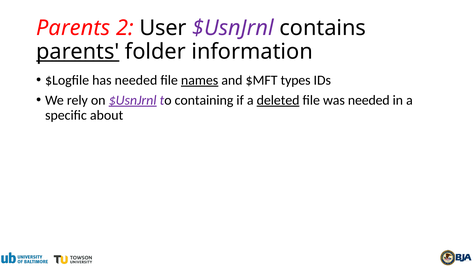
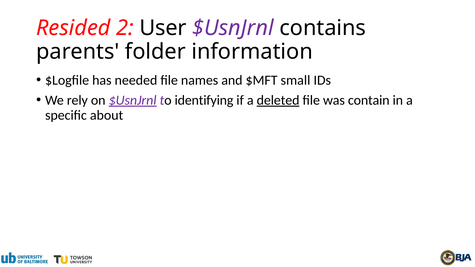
Parents at (73, 28): Parents -> Resided
parents at (78, 52) underline: present -> none
names underline: present -> none
types: types -> small
containing: containing -> identifying
was needed: needed -> contain
